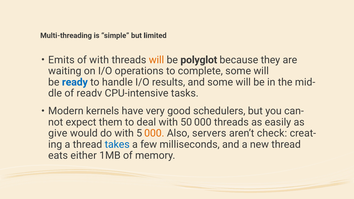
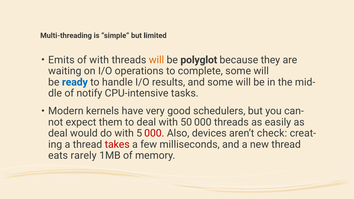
readv: readv -> notify
give at (58, 133): give -> deal
000 at (154, 133) colour: orange -> red
servers: servers -> devices
takes colour: blue -> red
either: either -> rarely
